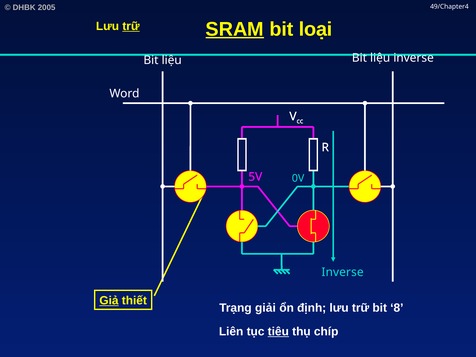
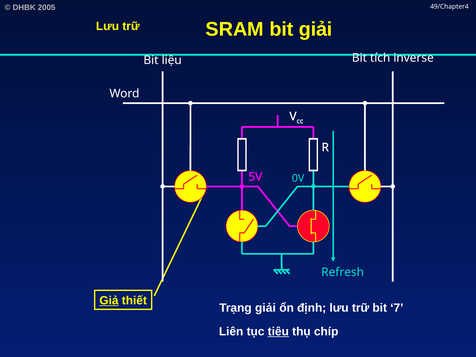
SRAM underline: present -> none
bit loại: loại -> giải
trữ at (131, 26) underline: present -> none
liệu at (380, 58): liệu -> tích
Inverse at (343, 272): Inverse -> Refresh
8: 8 -> 7
